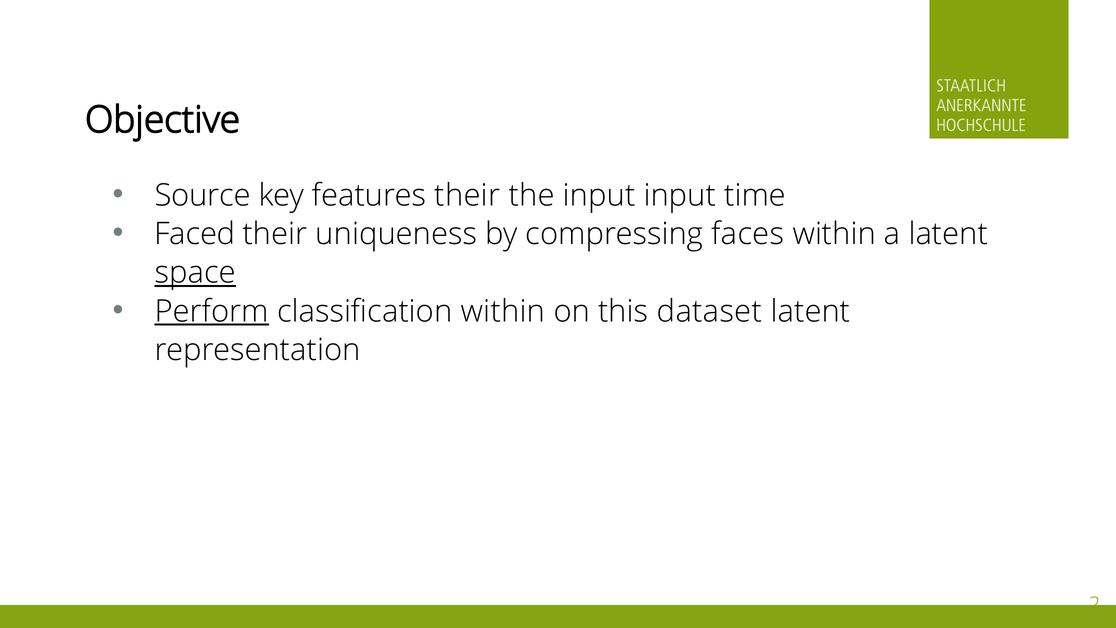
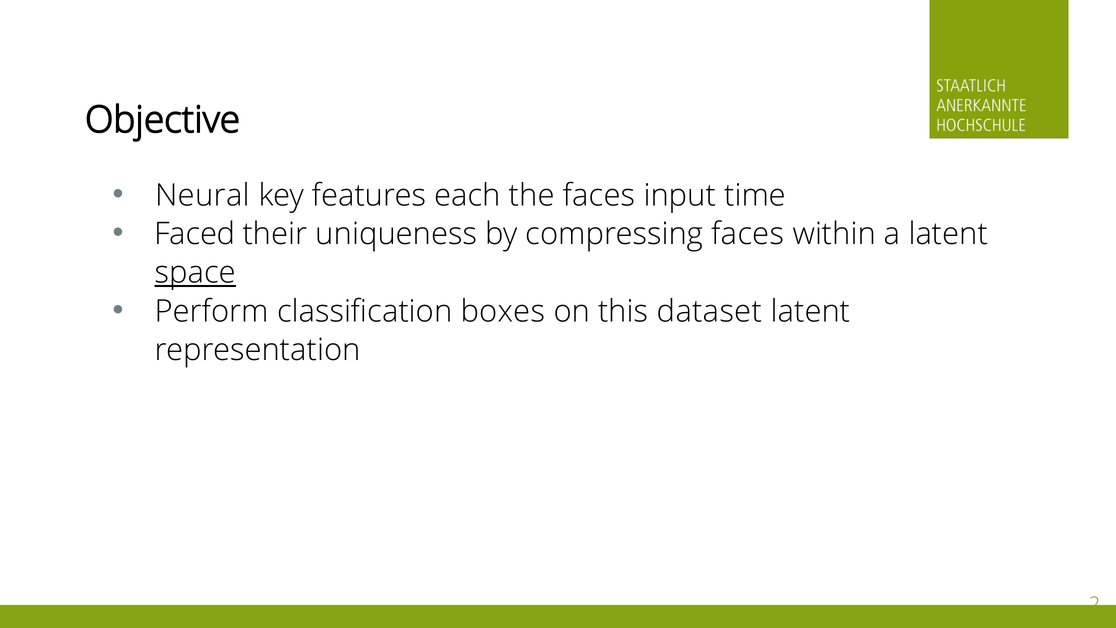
Source: Source -> Neural
features their: their -> each
the input: input -> faces
Perform underline: present -> none
classification within: within -> boxes
